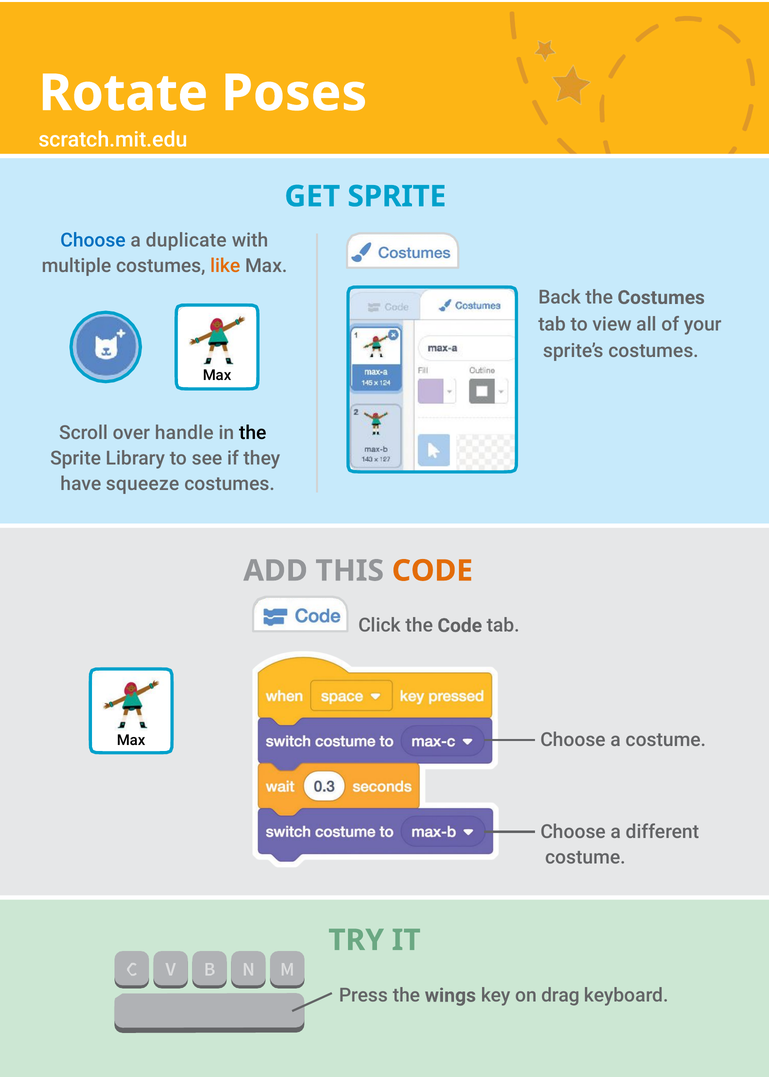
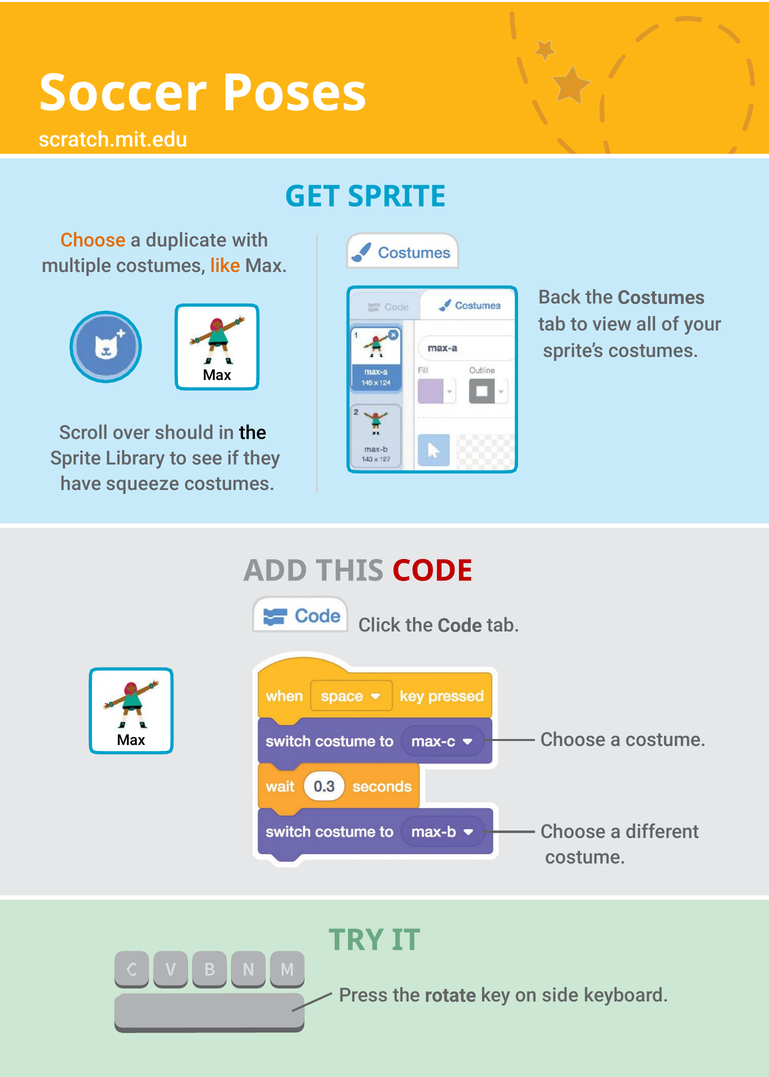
Rotate: Rotate -> Soccer
Choose at (93, 240) colour: blue -> orange
handle: handle -> should
CODE at (432, 571) colour: orange -> red
wings: wings -> rotate
drag: drag -> side
